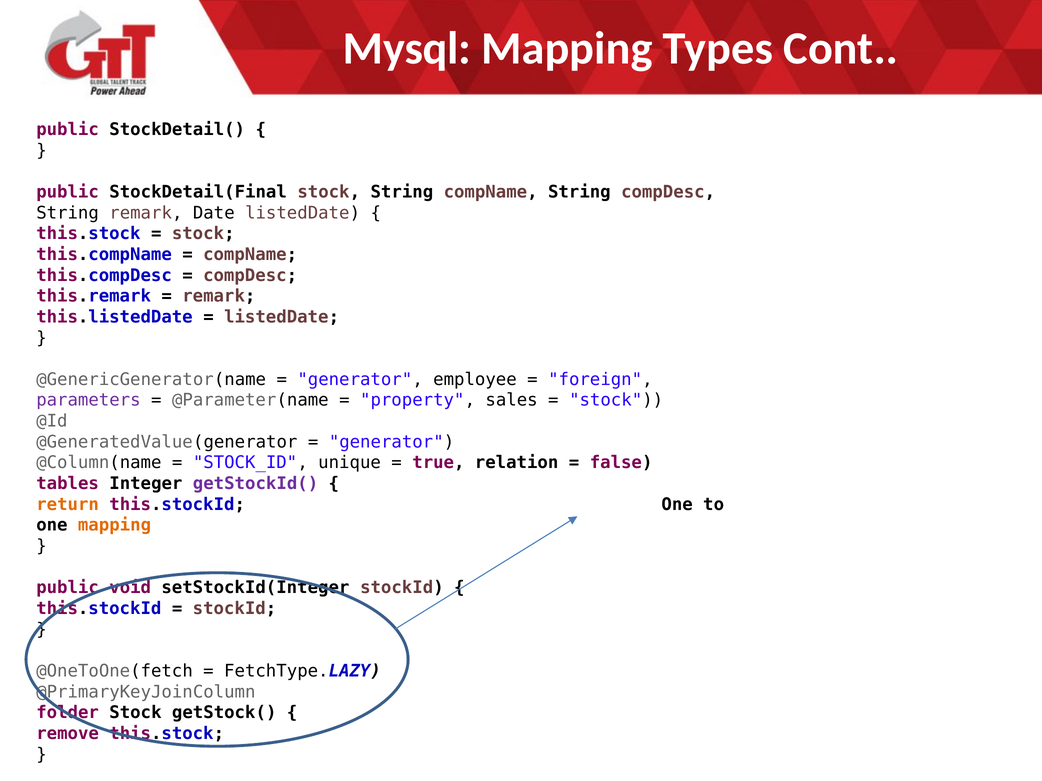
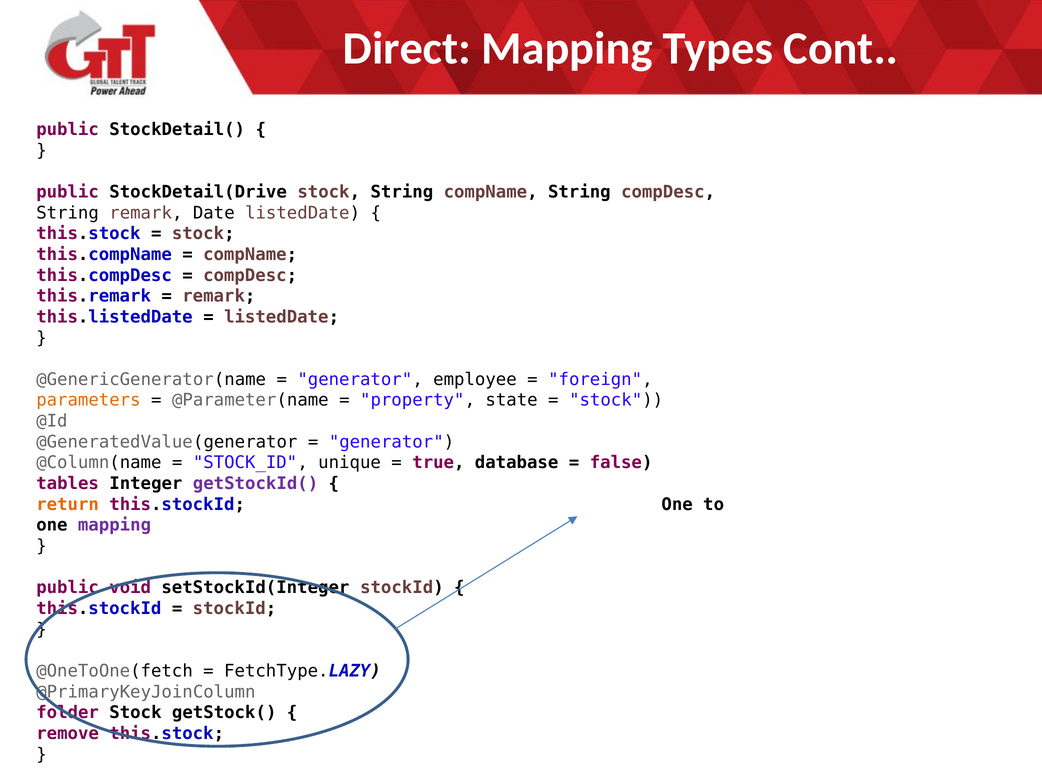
Mysql: Mysql -> Direct
StockDetail(Final: StockDetail(Final -> StockDetail(Drive
parameters colour: purple -> orange
sales: sales -> state
relation: relation -> database
mapping at (115, 526) colour: orange -> purple
